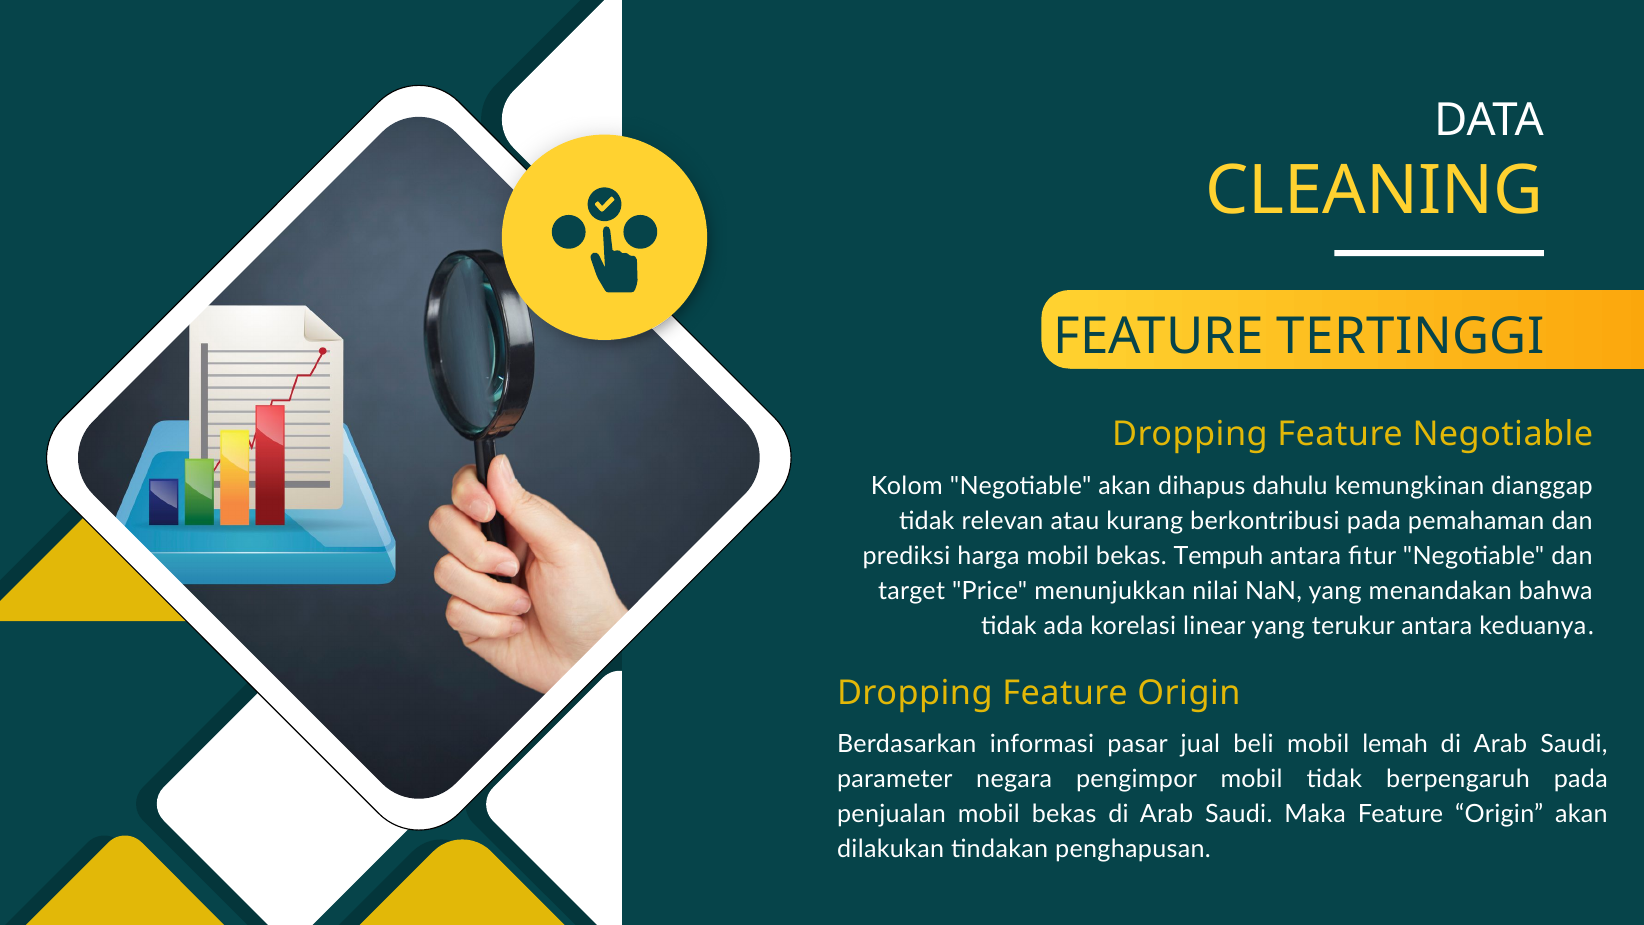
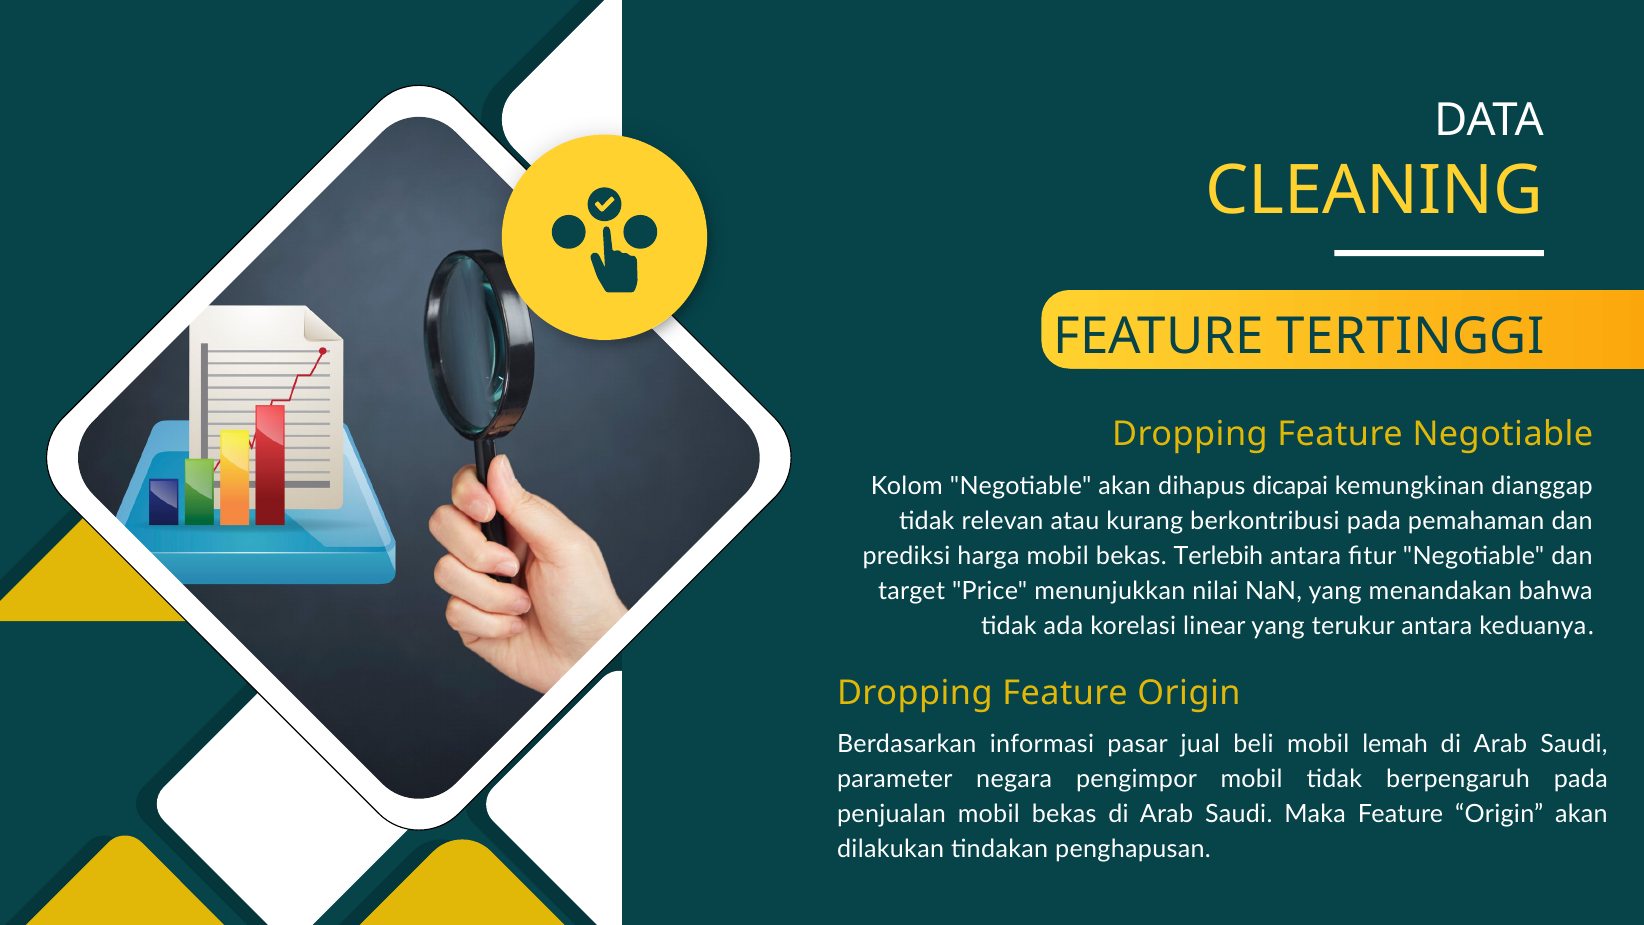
dahulu: dahulu -> dicapai
Tempuh: Tempuh -> Terlebih
